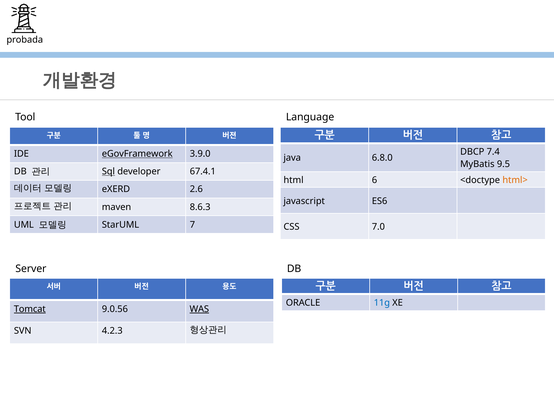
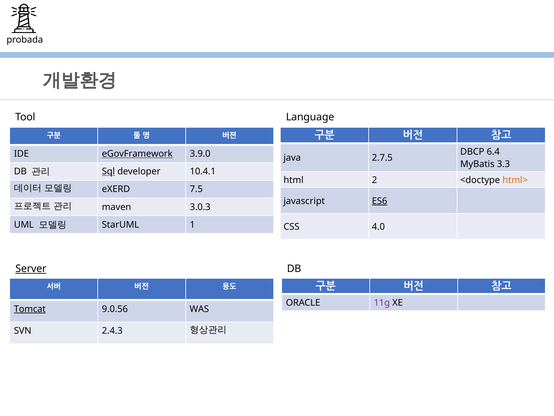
7.4: 7.4 -> 6.4
6.8.0: 6.8.0 -> 2.7.5
9.5: 9.5 -> 3.3
67.4.1: 67.4.1 -> 10.4.1
6: 6 -> 2
2.6: 2.6 -> 7.5
ES6 underline: none -> present
8.6.3: 8.6.3 -> 3.0.3
7: 7 -> 1
7.0: 7.0 -> 4.0
Server underline: none -> present
11g colour: blue -> purple
WAS underline: present -> none
4.2.3: 4.2.3 -> 2.4.3
